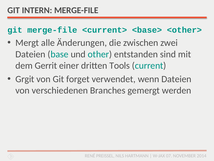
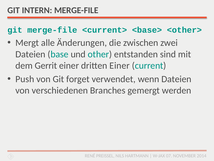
dritten Tools: Tools -> Einer
Grgit: Grgit -> Push
